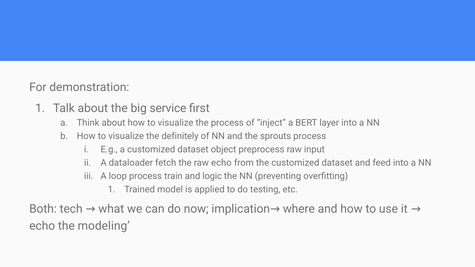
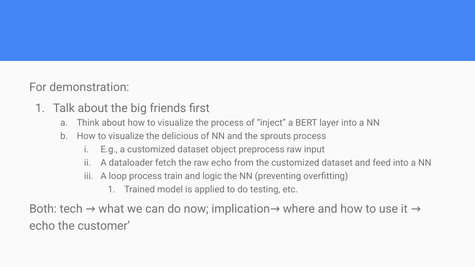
service: service -> friends
definitely: definitely -> delicious
modeling: modeling -> customer
